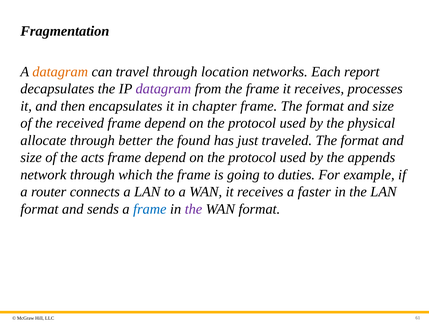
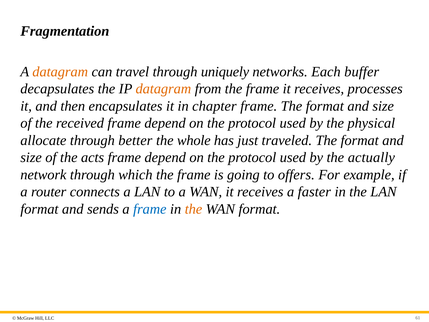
location: location -> uniquely
report: report -> buffer
datagram at (163, 89) colour: purple -> orange
found: found -> whole
appends: appends -> actually
duties: duties -> offers
the at (193, 209) colour: purple -> orange
